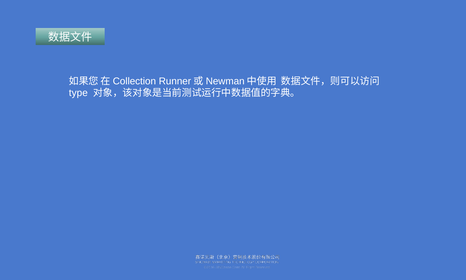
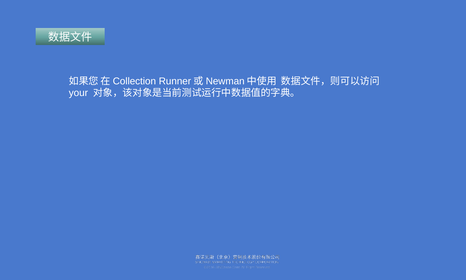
type: type -> your
